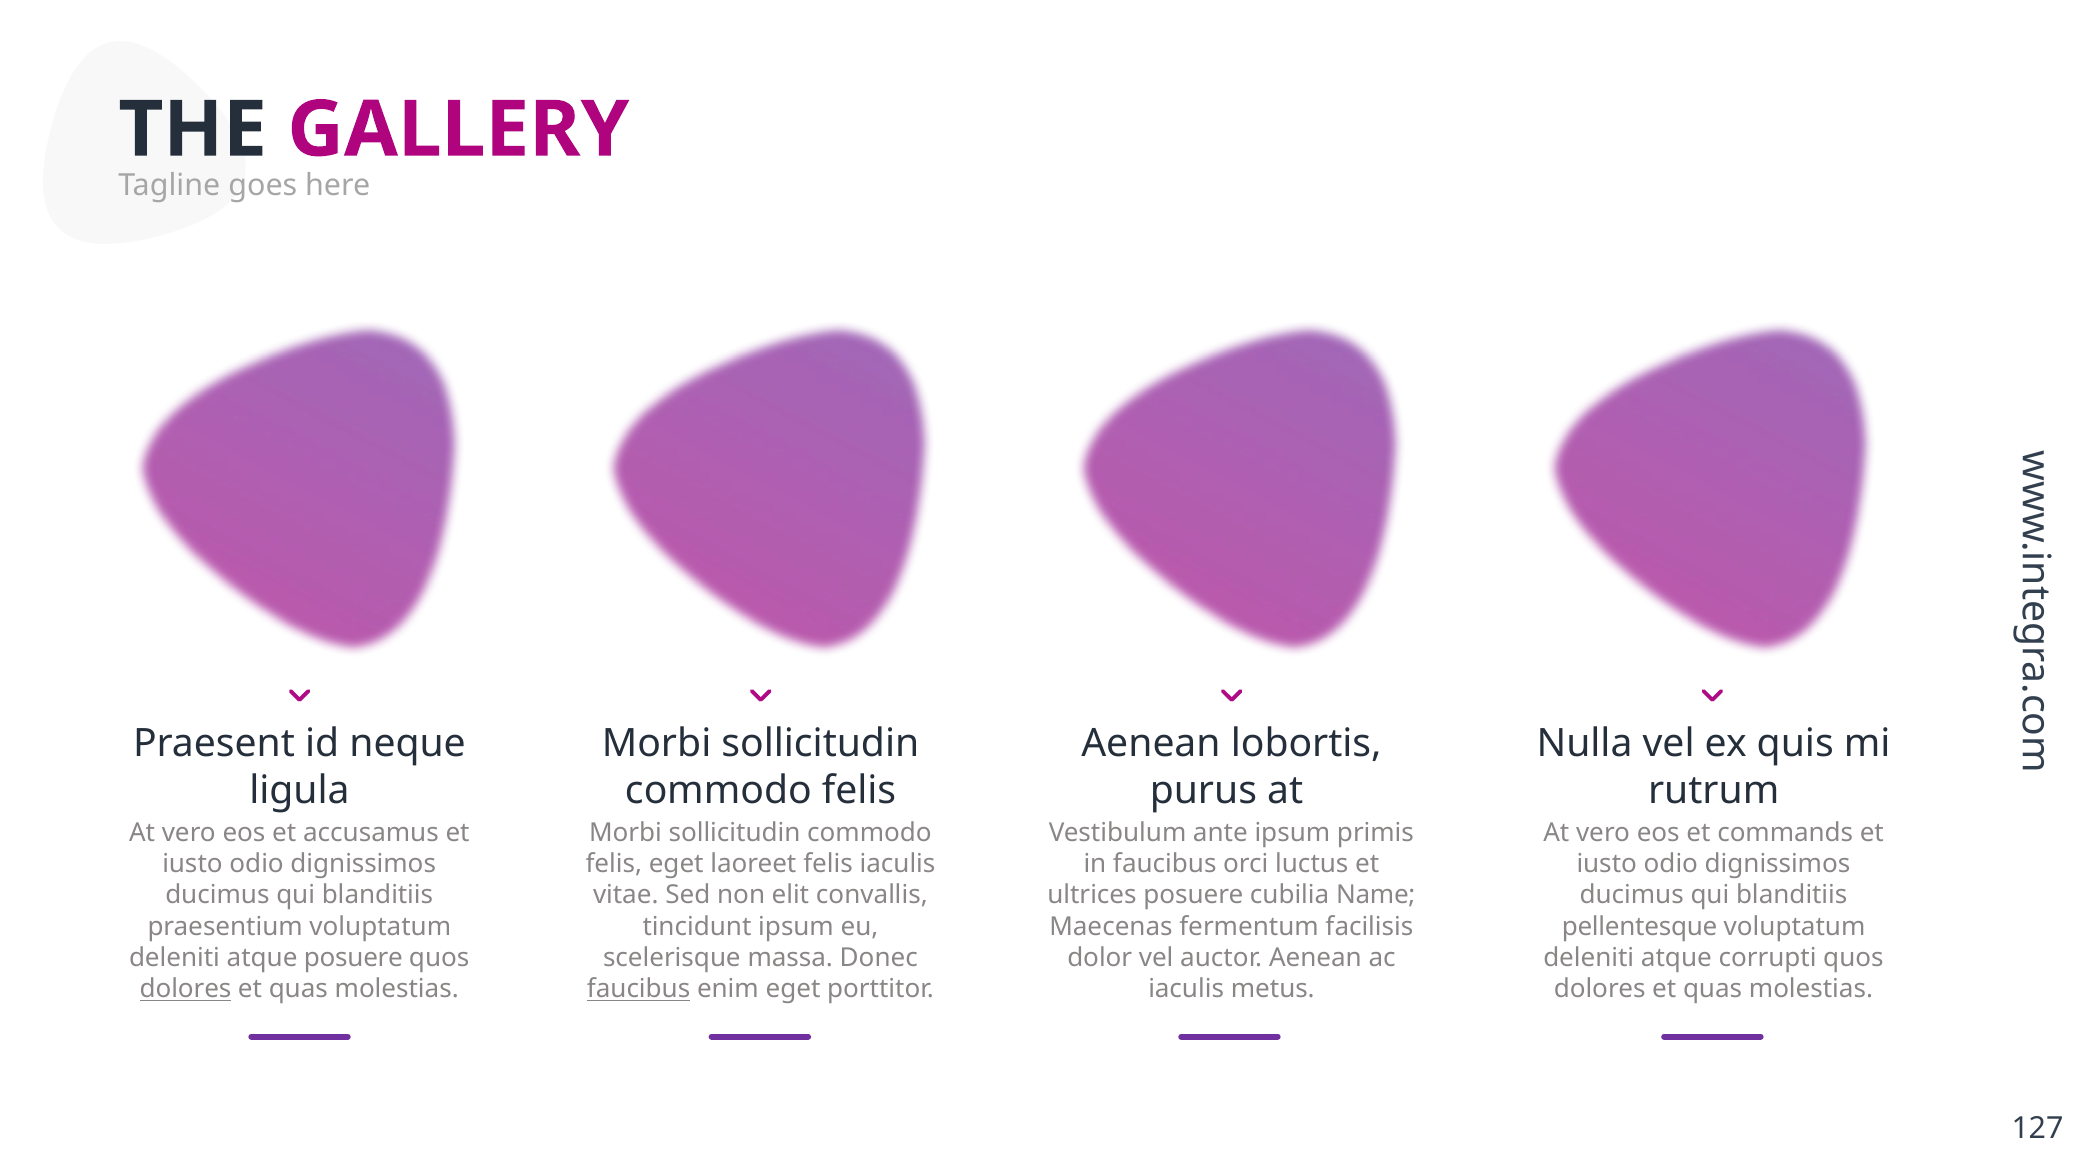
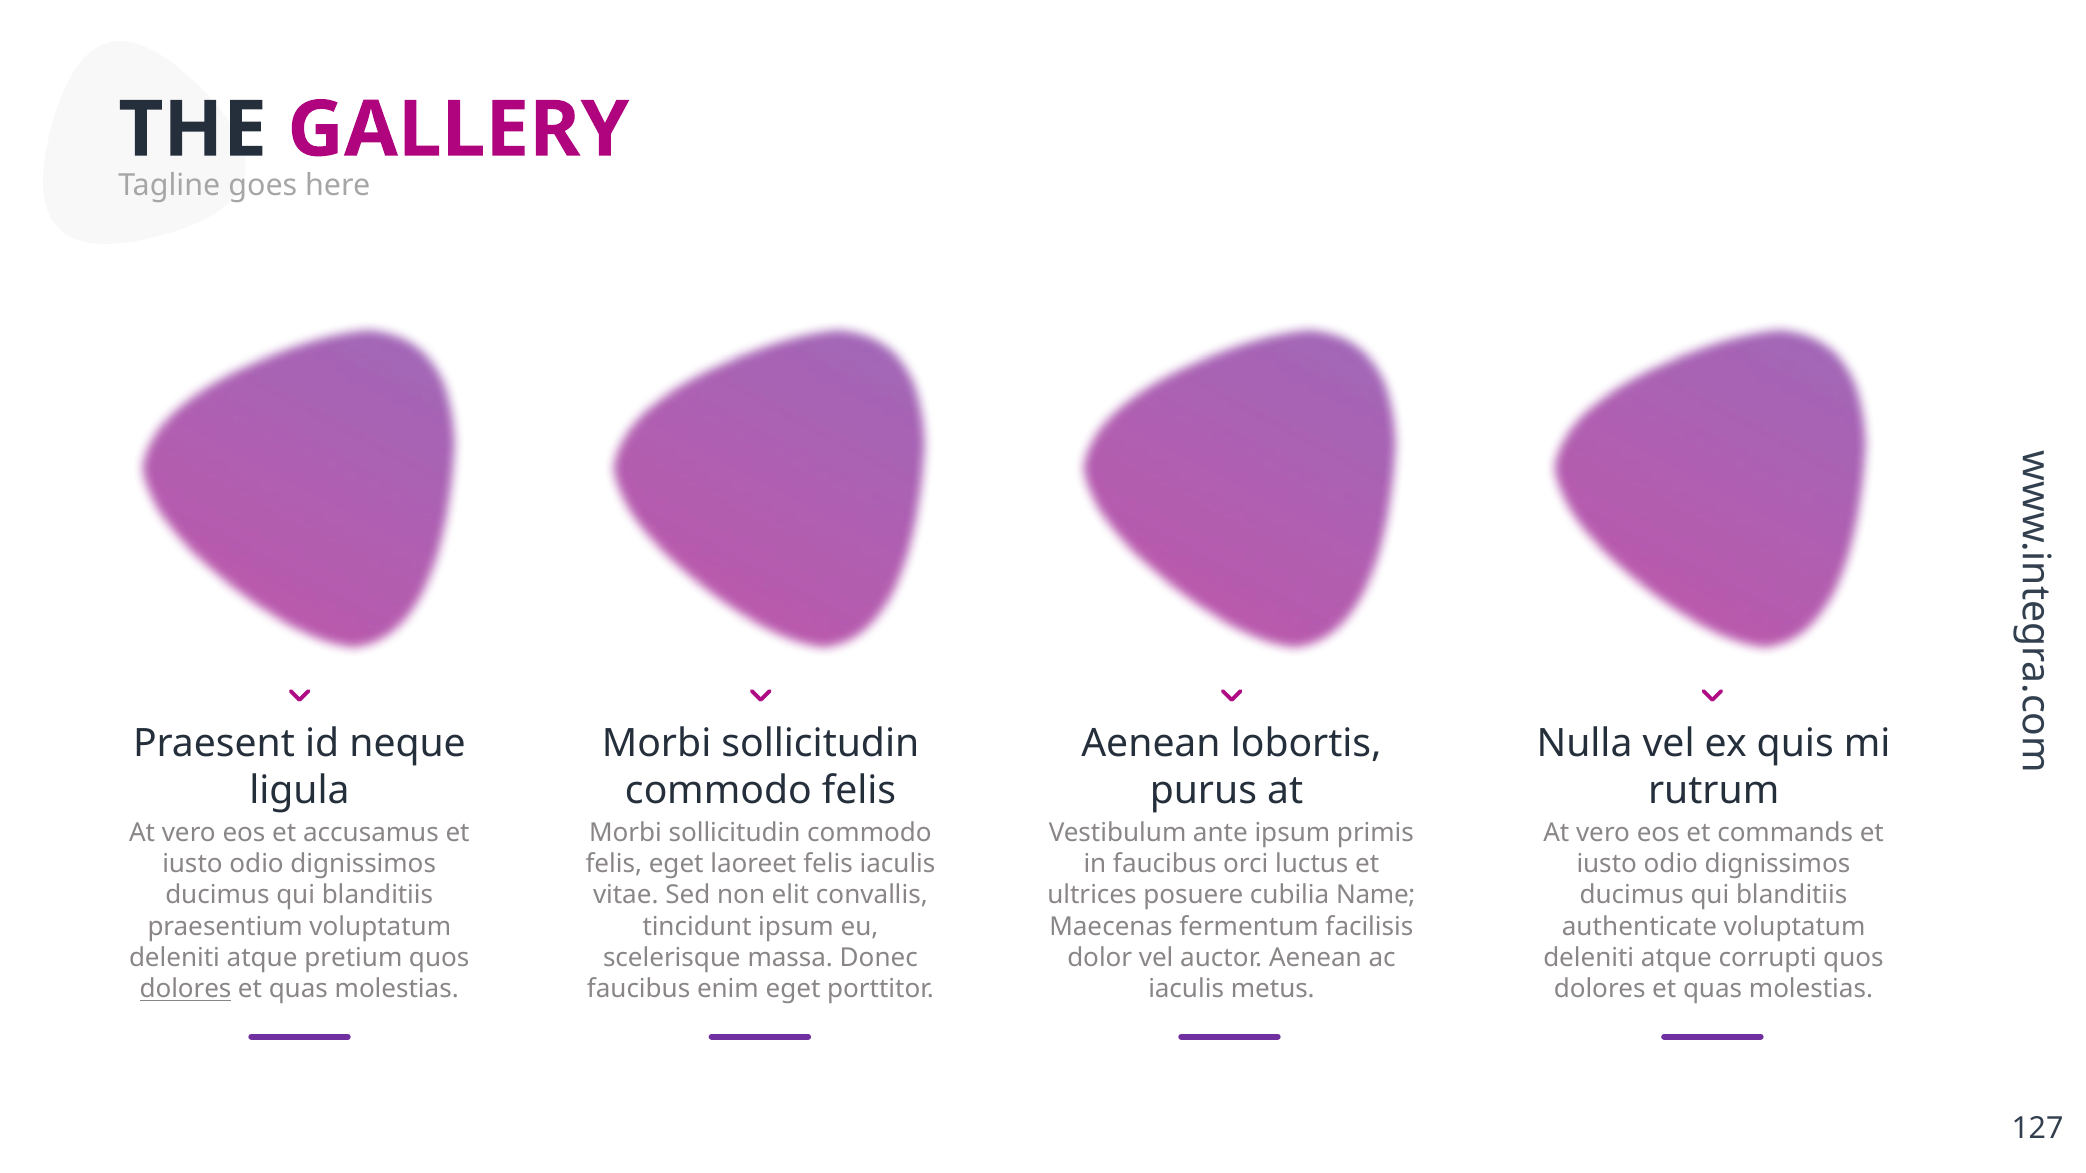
pellentesque: pellentesque -> authenticate
atque posuere: posuere -> pretium
faucibus at (639, 989) underline: present -> none
